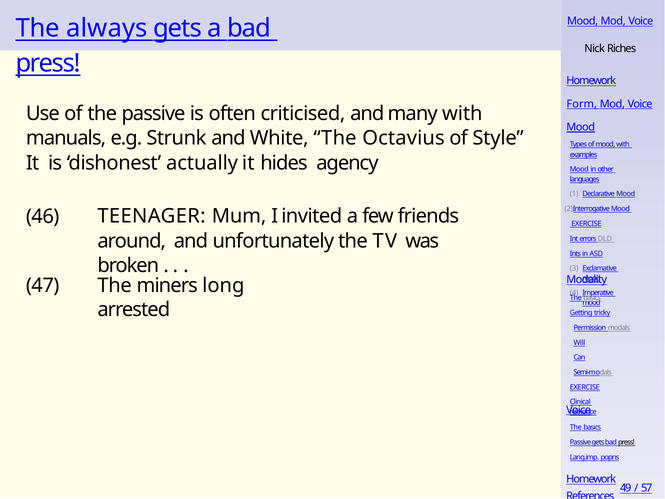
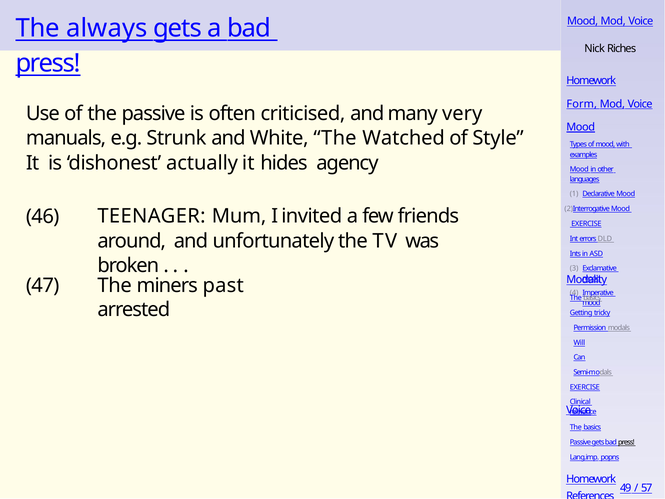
many with: with -> very
Octavius: Octavius -> Watched
long: long -> past
